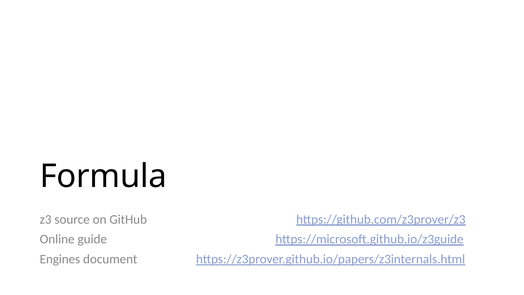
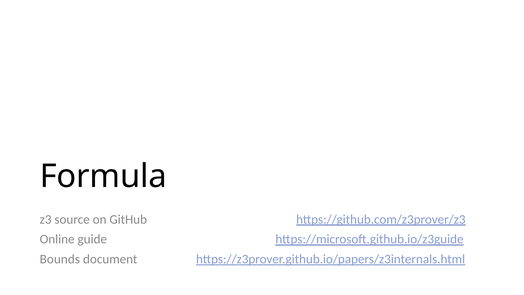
Engines: Engines -> Bounds
